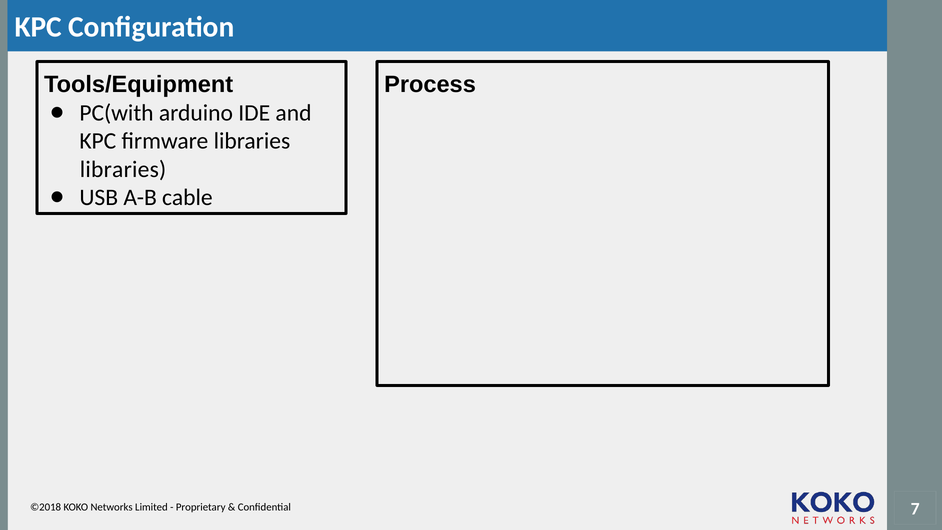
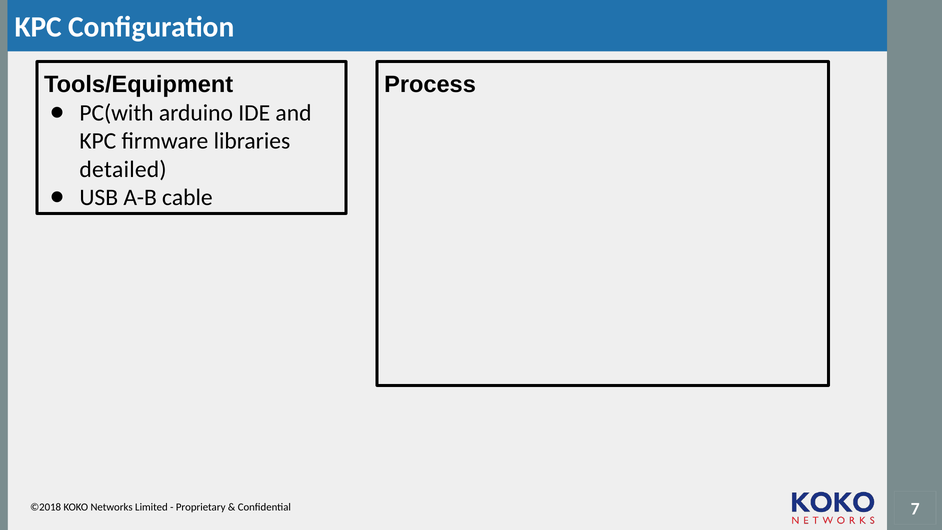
libraries at (123, 169): libraries -> detailed
